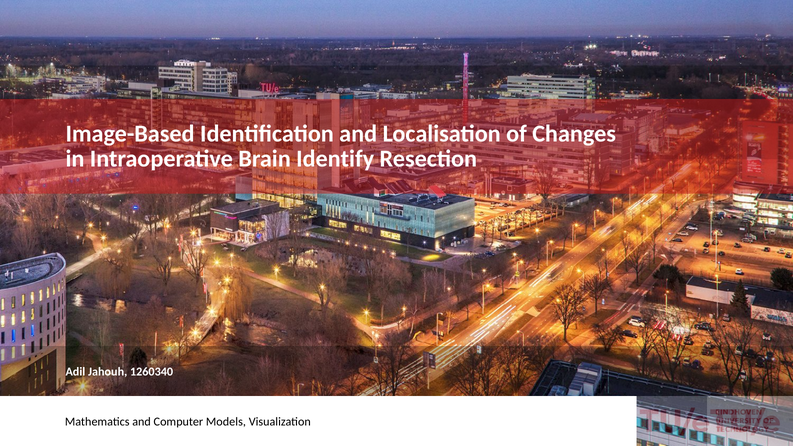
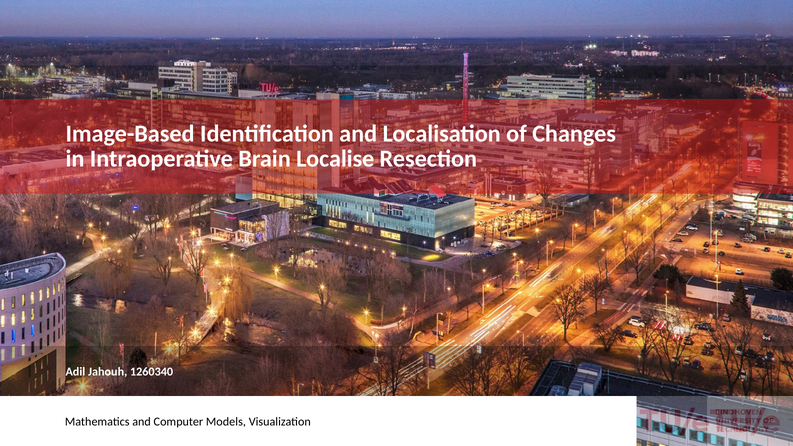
Identify: Identify -> Localise
